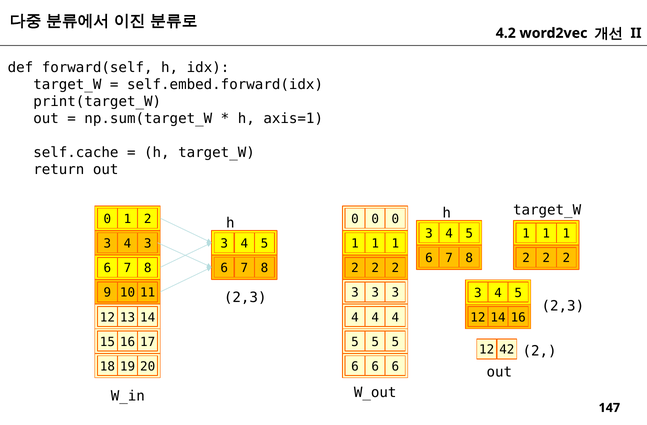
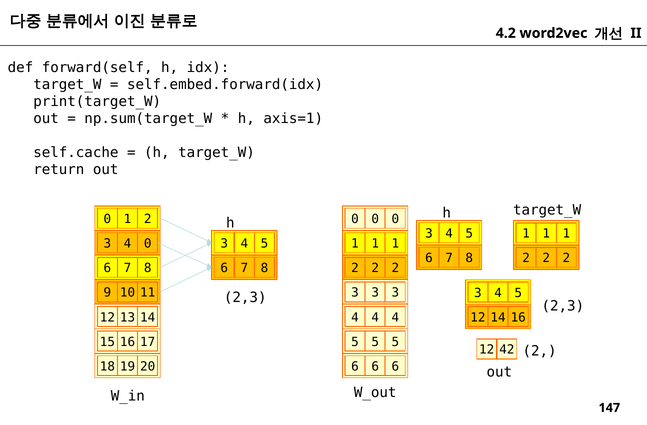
4 3: 3 -> 0
